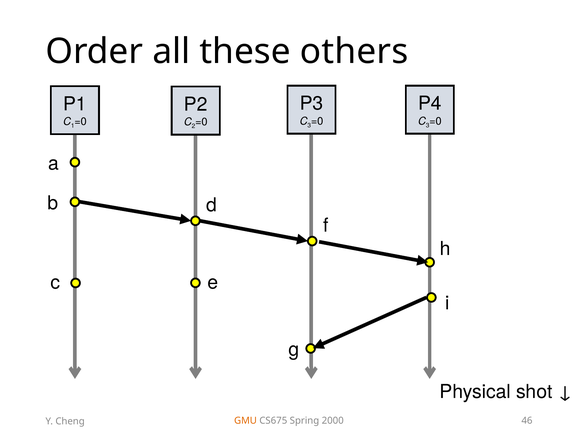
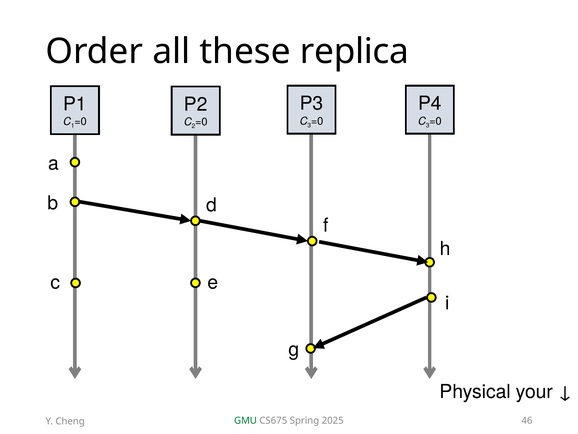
others: others -> replica
shot: shot -> your
GMU colour: orange -> green
2000: 2000 -> 2025
